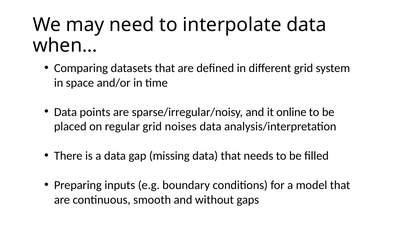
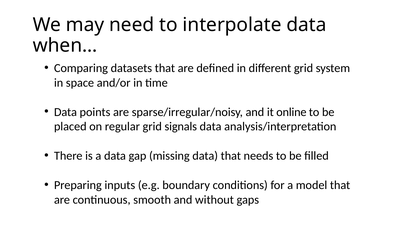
noises: noises -> signals
